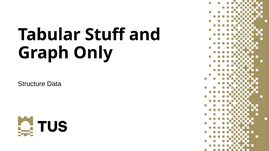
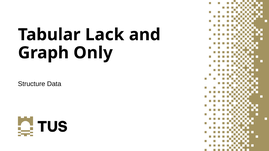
Stuff: Stuff -> Lack
